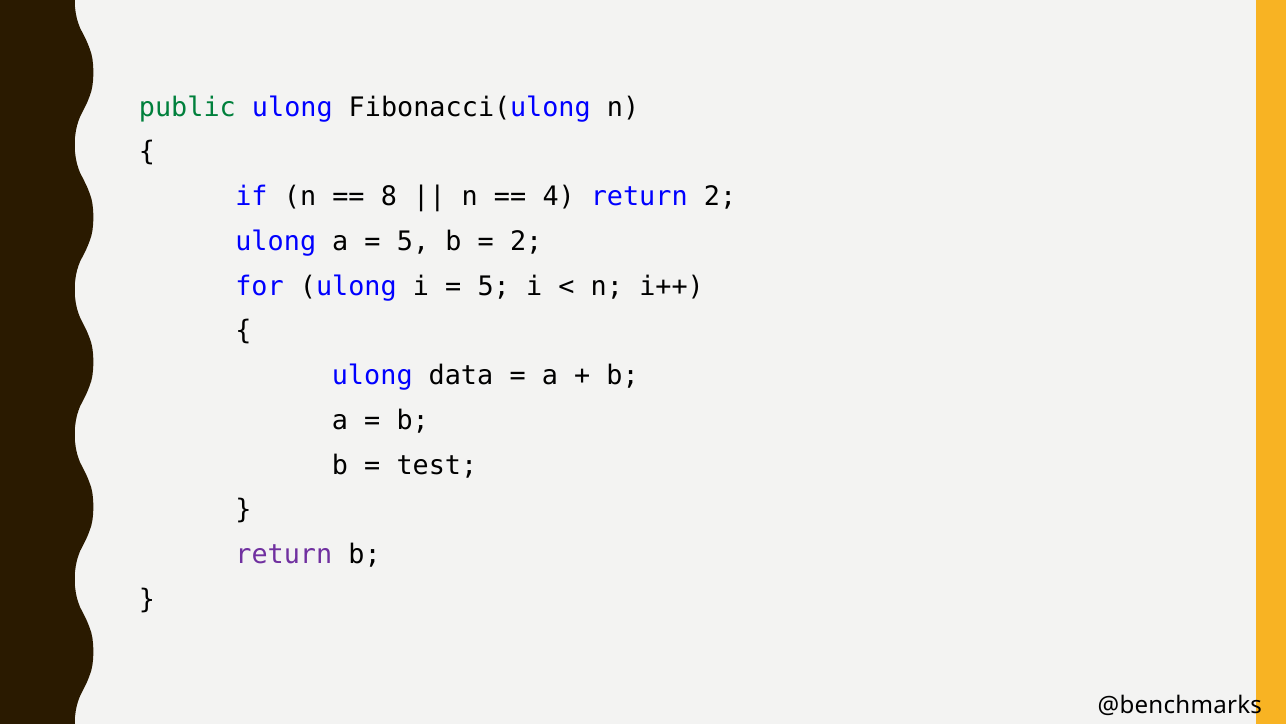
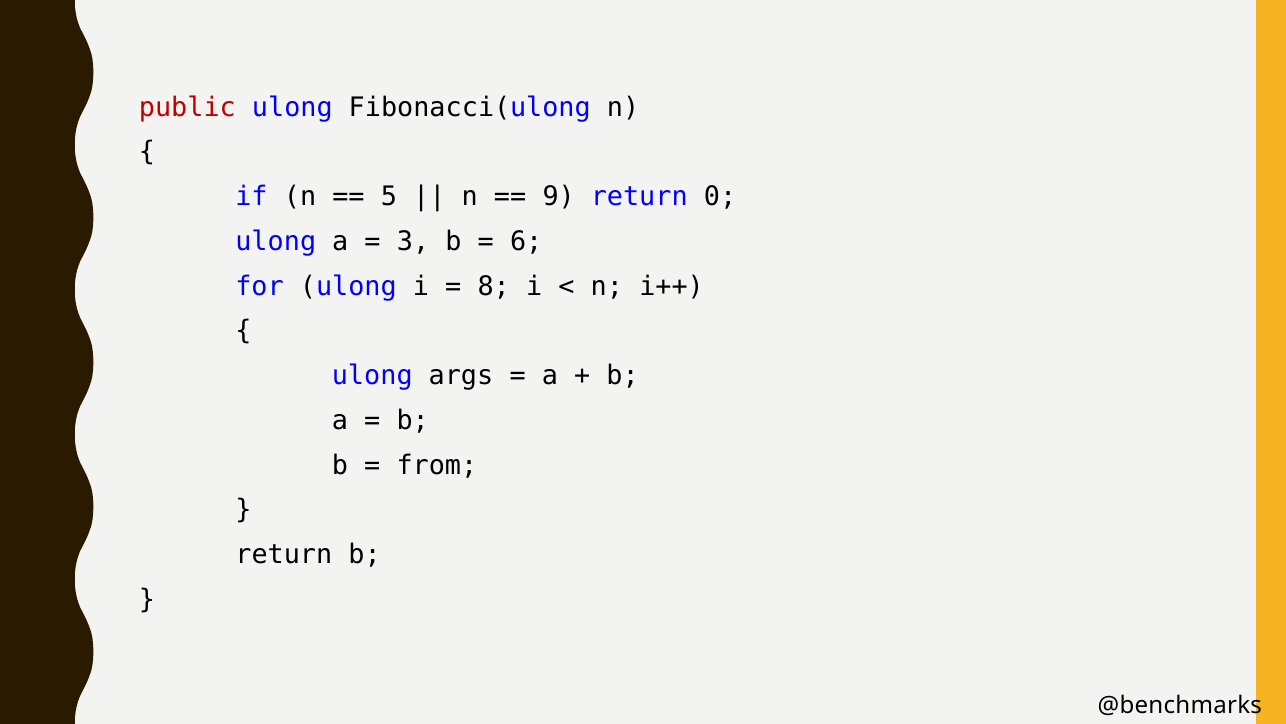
public colour: green -> red
8: 8 -> 5
4: 4 -> 9
return 2: 2 -> 0
5 at (413, 241): 5 -> 3
2 at (526, 241): 2 -> 6
5 at (494, 286): 5 -> 8
data: data -> args
test: test -> from
return at (284, 554) colour: purple -> black
